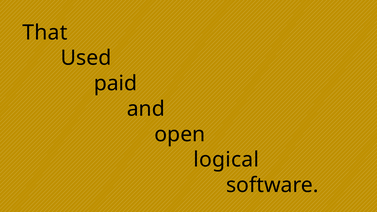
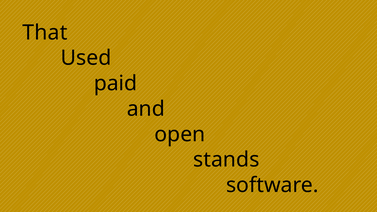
logical: logical -> stands
